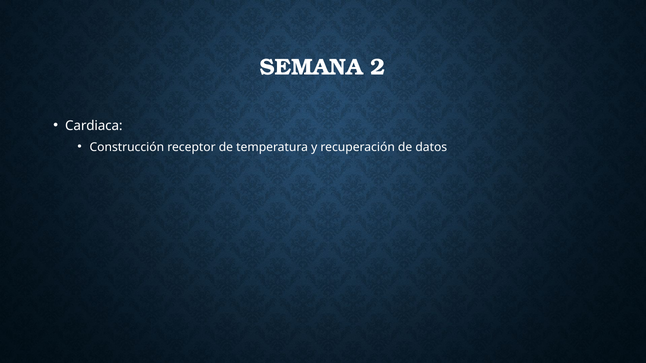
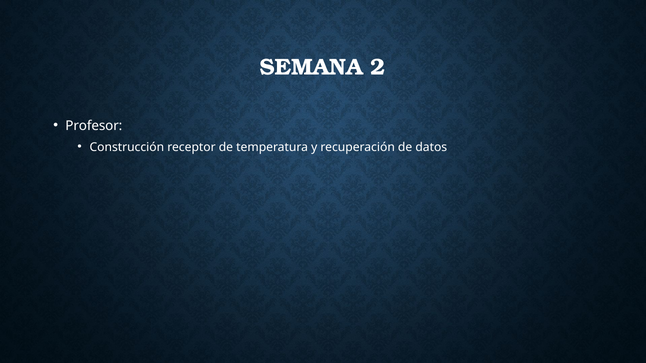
Cardiaca: Cardiaca -> Profesor
